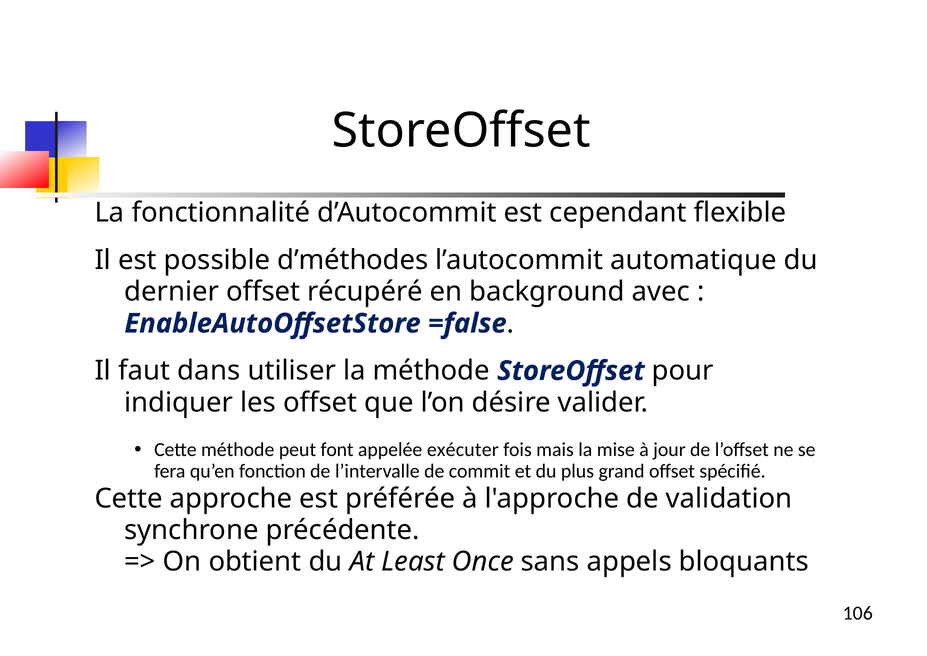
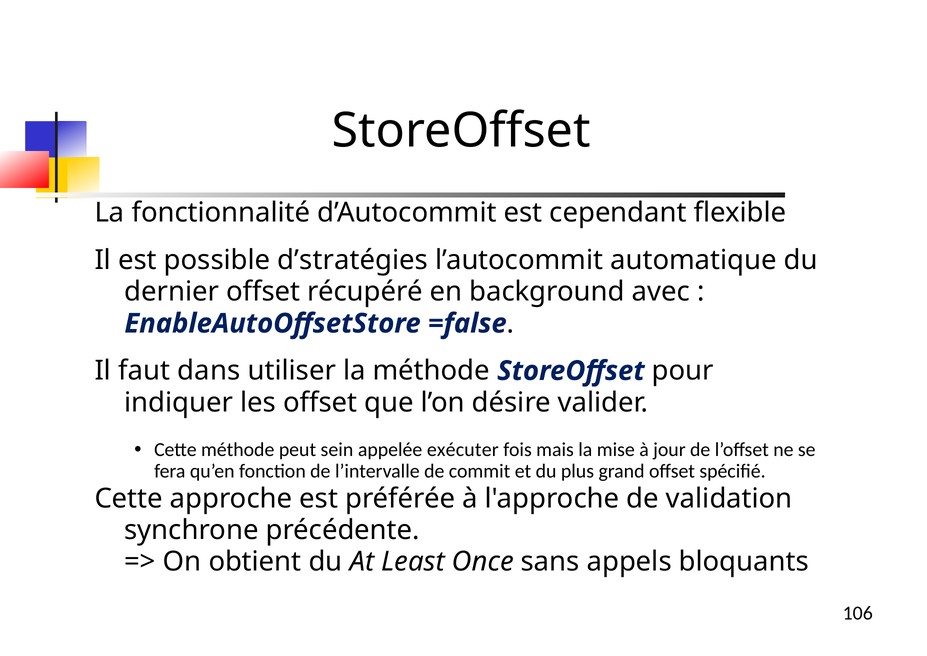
d’méthodes: d’méthodes -> d’stratégies
font: font -> sein
